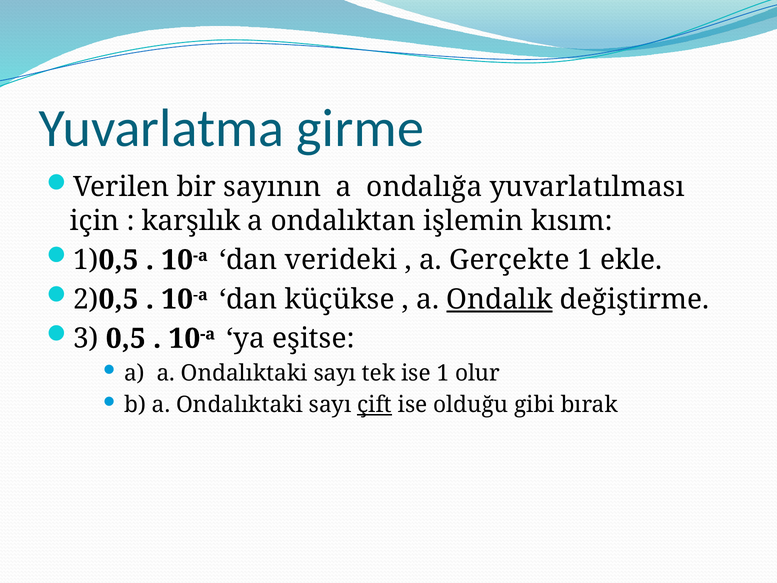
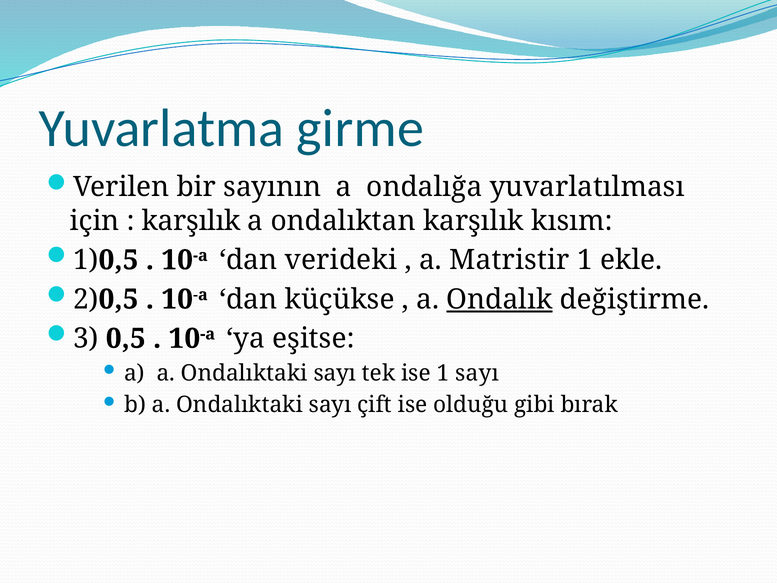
ondalıktan işlemin: işlemin -> karşılık
Gerçekte: Gerçekte -> Matristir
1 olur: olur -> sayı
çift underline: present -> none
